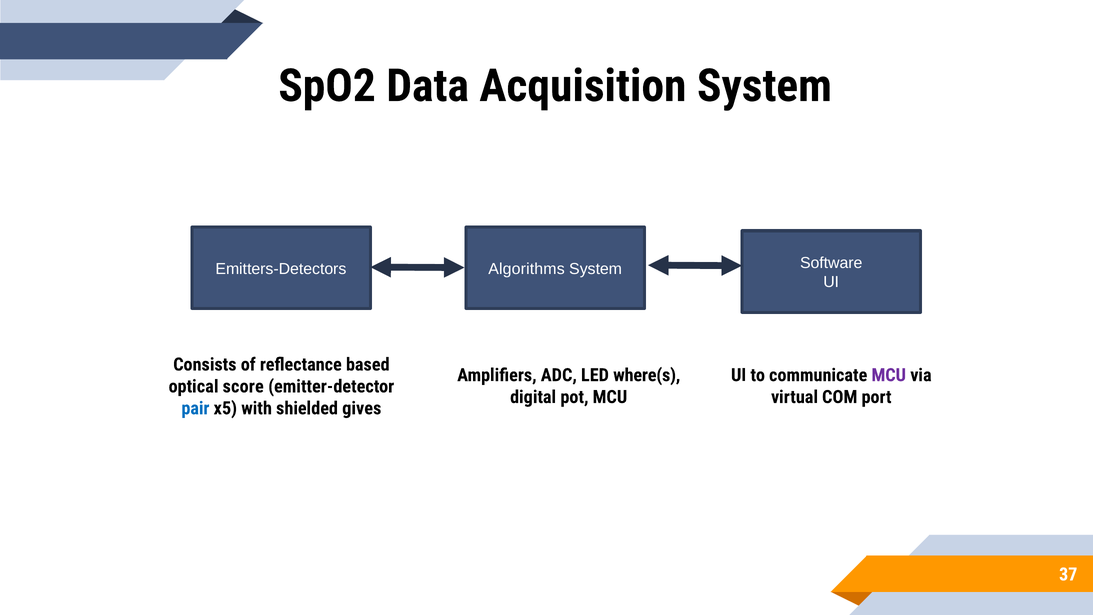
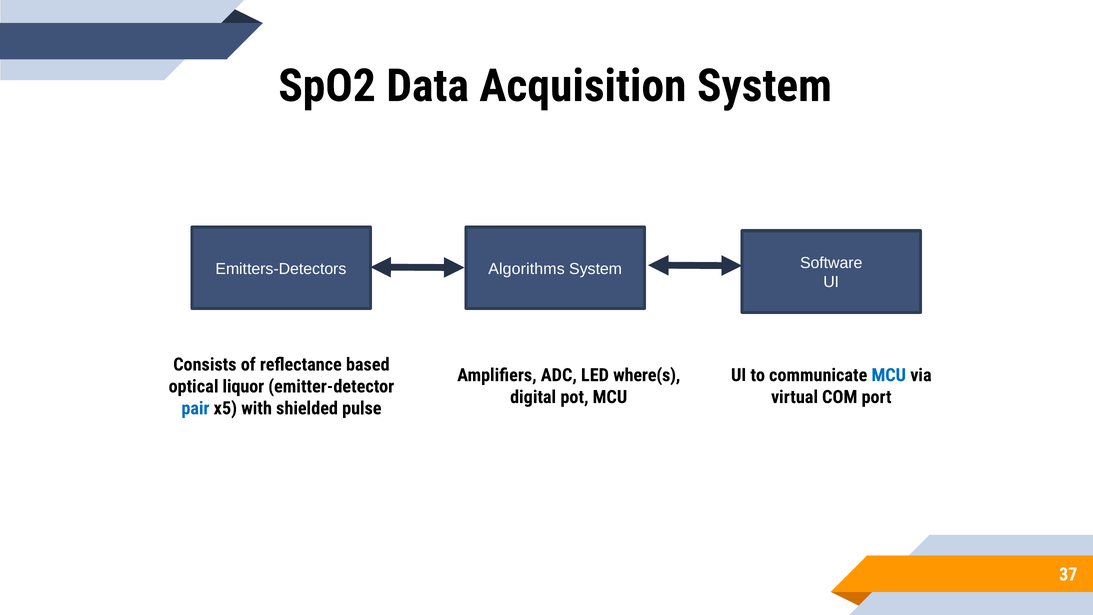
MCU at (889, 375) colour: purple -> blue
score: score -> liquor
gives: gives -> pulse
